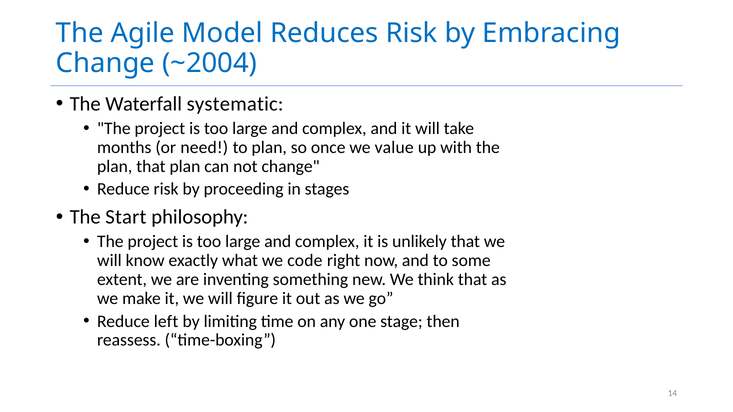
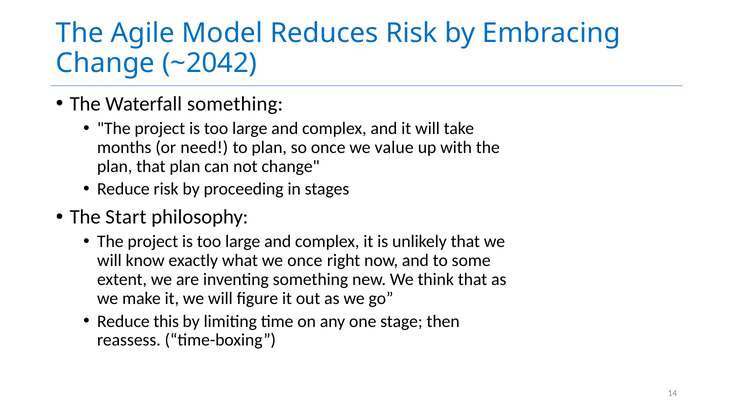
~2004: ~2004 -> ~2042
Waterfall systematic: systematic -> something
we code: code -> once
left: left -> this
